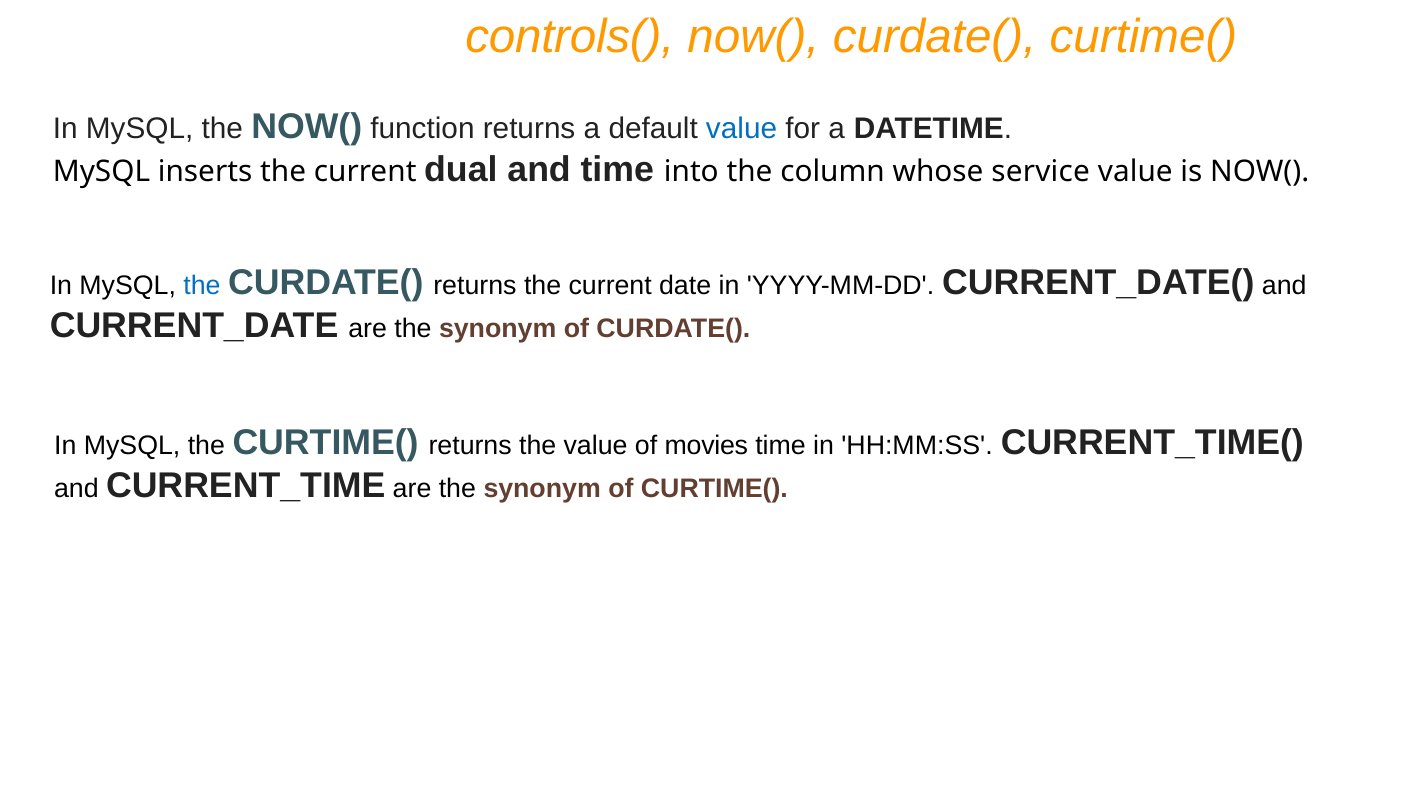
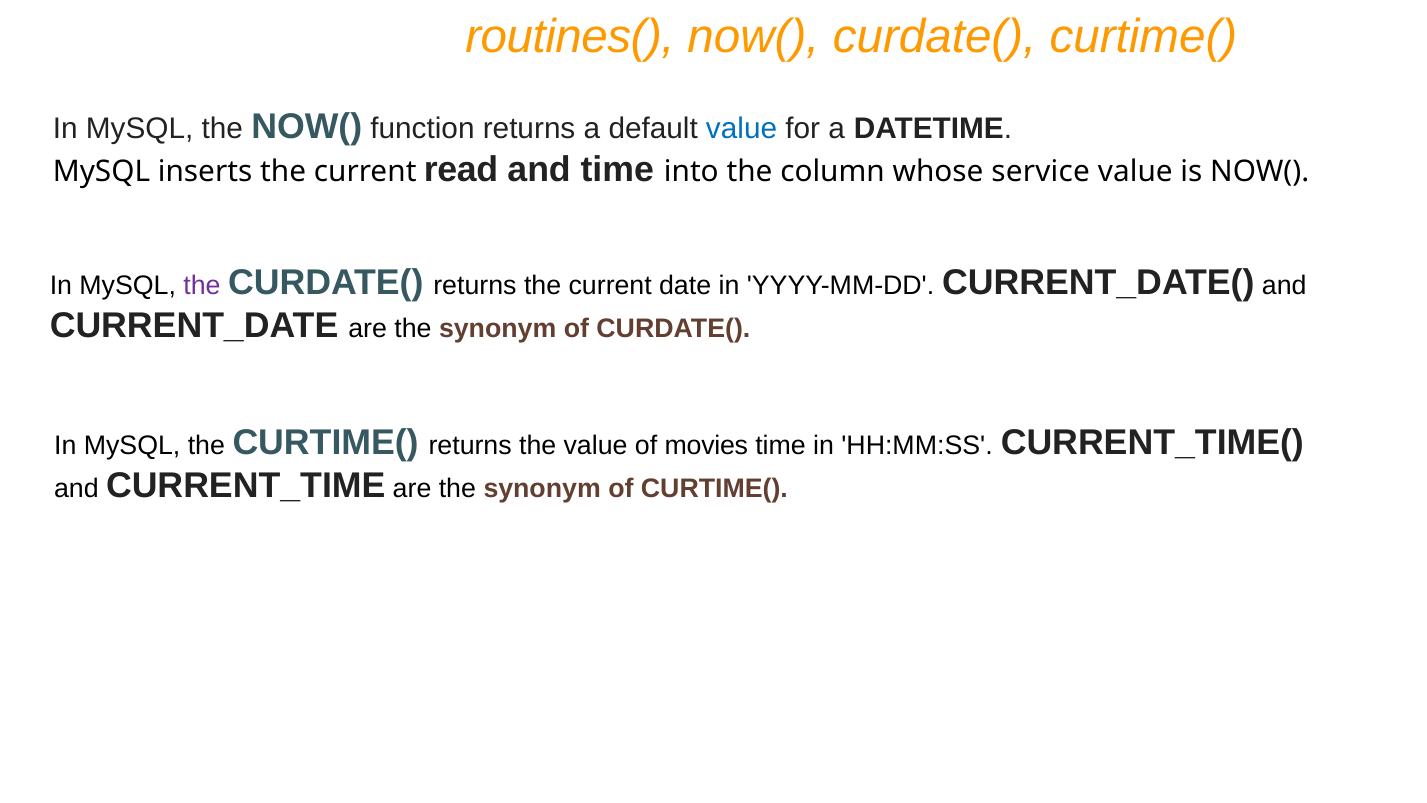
controls(: controls( -> routines(
dual: dual -> read
the at (202, 286) colour: blue -> purple
